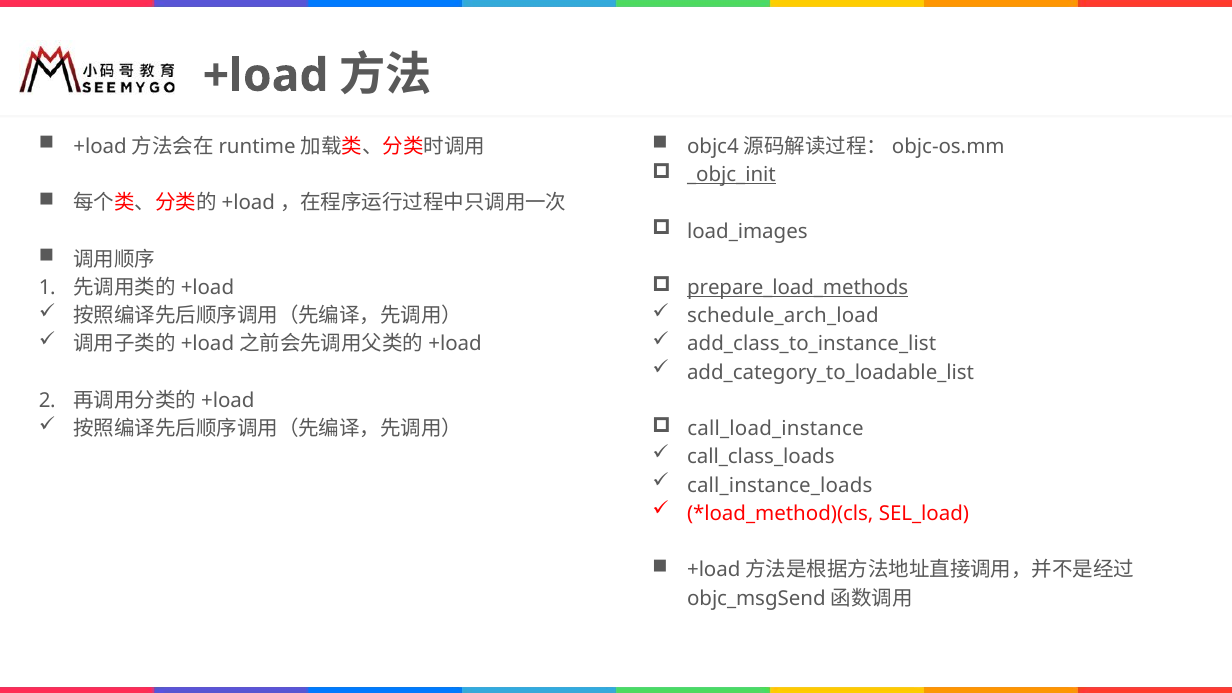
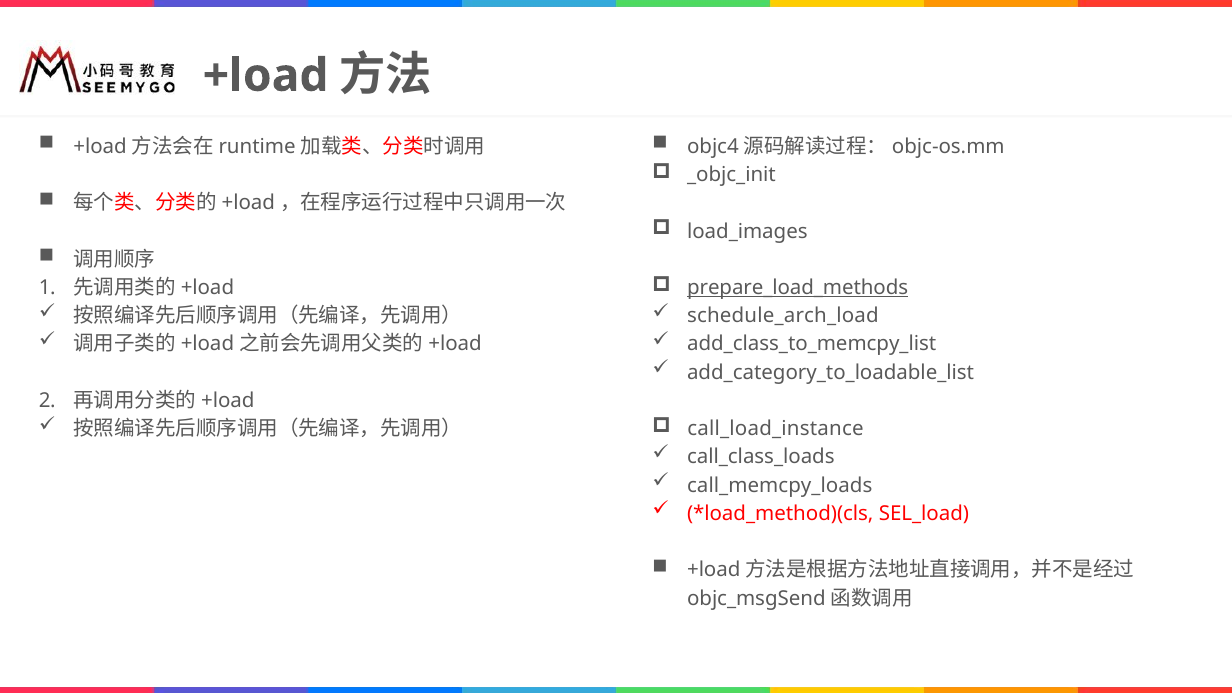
_objc_init underline: present -> none
add_class_to_instance_list: add_class_to_instance_list -> add_class_to_memcpy_list
call_instance_loads: call_instance_loads -> call_memcpy_loads
